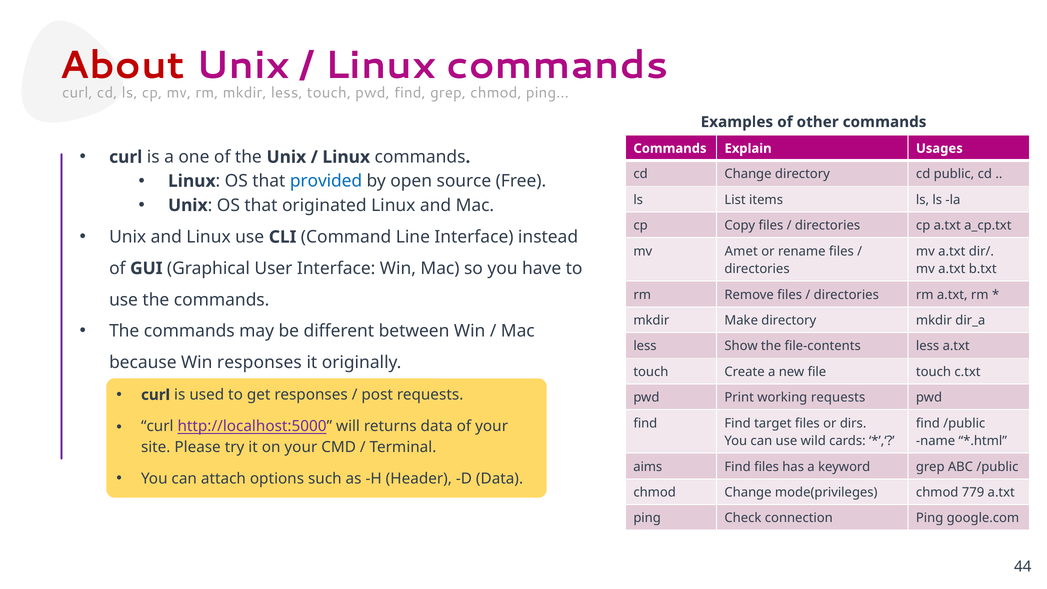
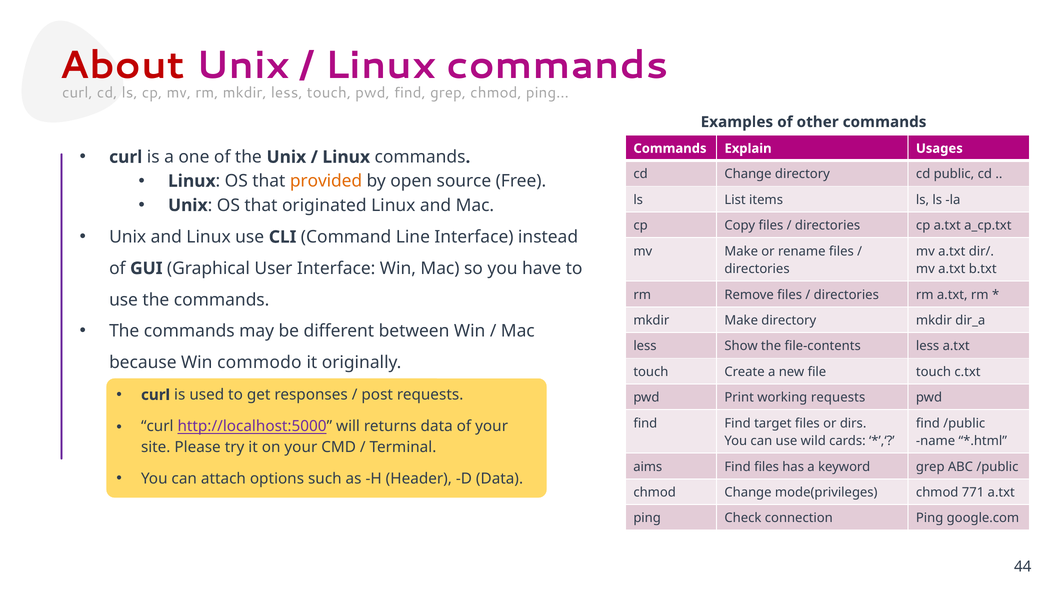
provided colour: blue -> orange
mv Amet: Amet -> Make
Win responses: responses -> commodo
779: 779 -> 771
